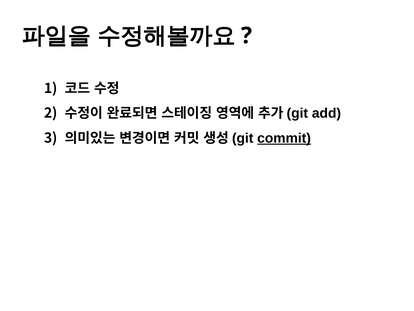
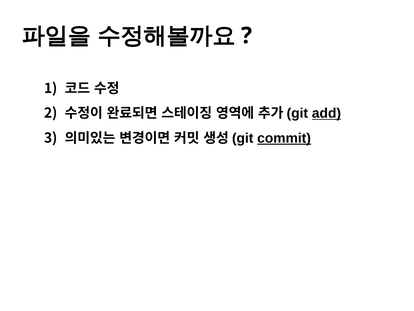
add underline: none -> present
